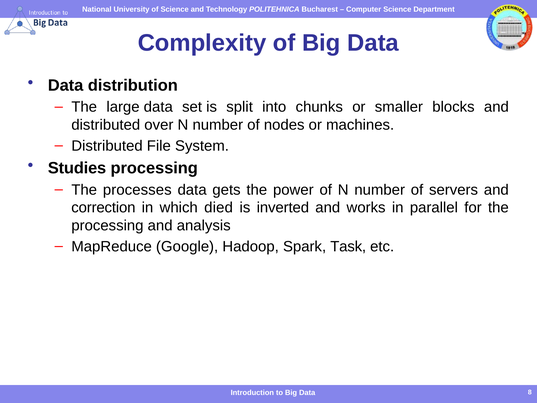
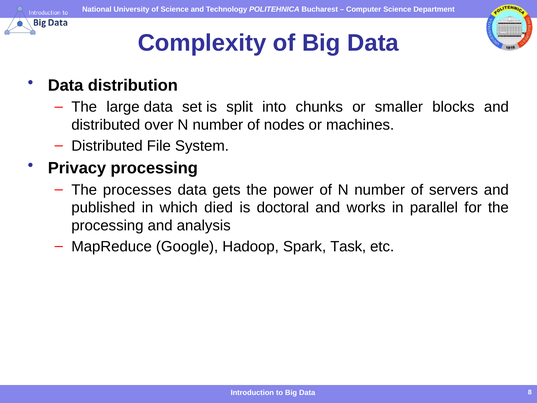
Studies: Studies -> Privacy
correction: correction -> published
inverted: inverted -> doctoral
